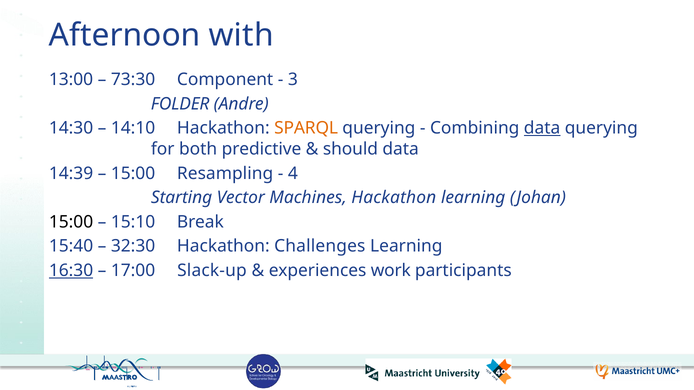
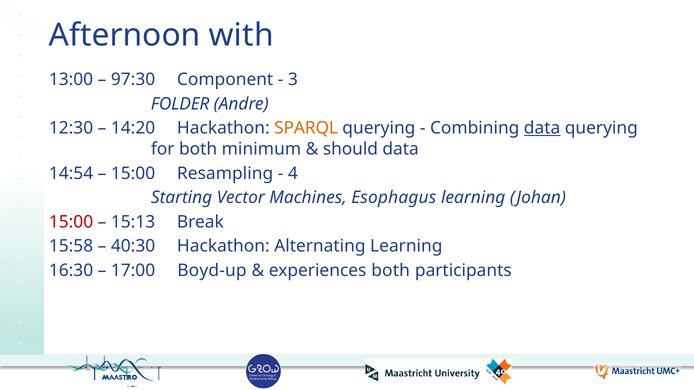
73:30: 73:30 -> 97:30
14:30: 14:30 -> 12:30
14:10: 14:10 -> 14:20
predictive: predictive -> minimum
14:39: 14:39 -> 14:54
Machines Hackathon: Hackathon -> Esophagus
15:00 at (71, 222) colour: black -> red
15:10: 15:10 -> 15:13
15:40: 15:40 -> 15:58
32:30: 32:30 -> 40:30
Challenges: Challenges -> Alternating
16:30 underline: present -> none
Slack-up: Slack-up -> Boyd-up
experiences work: work -> both
